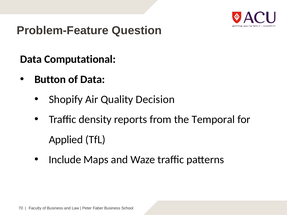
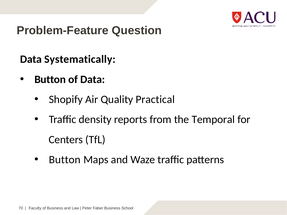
Computational: Computational -> Systematically
Decision: Decision -> Practical
Applied: Applied -> Centers
Include at (65, 160): Include -> Button
